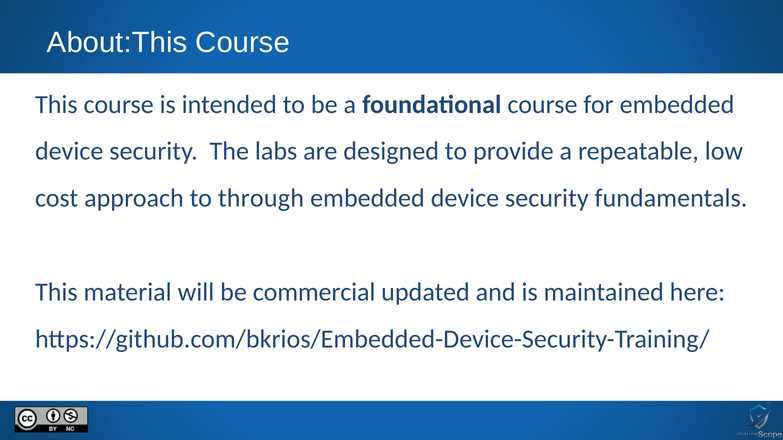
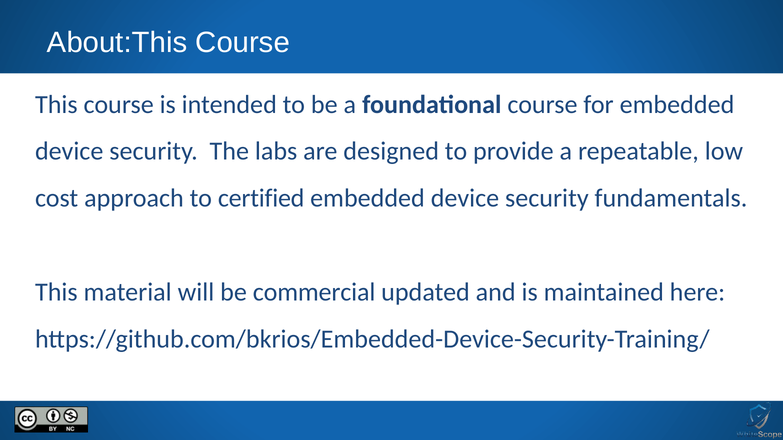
through: through -> certified
